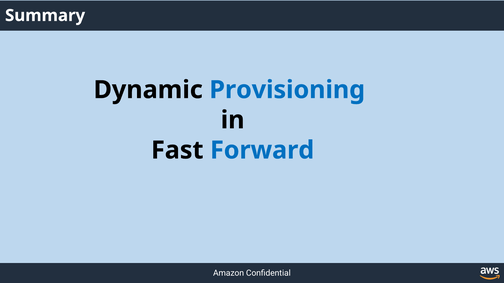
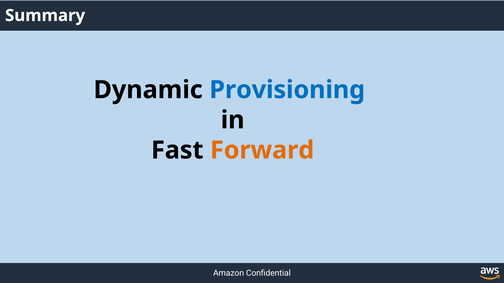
Forward colour: blue -> orange
